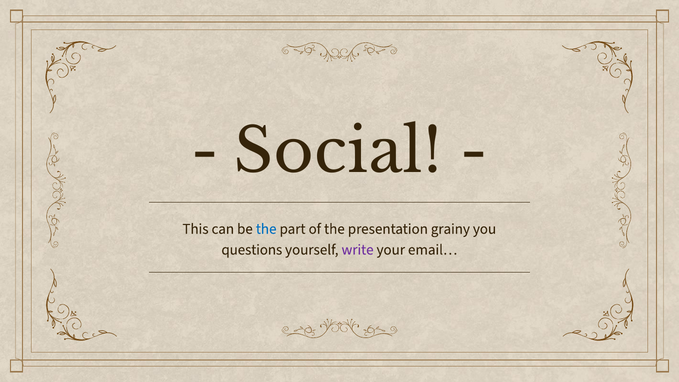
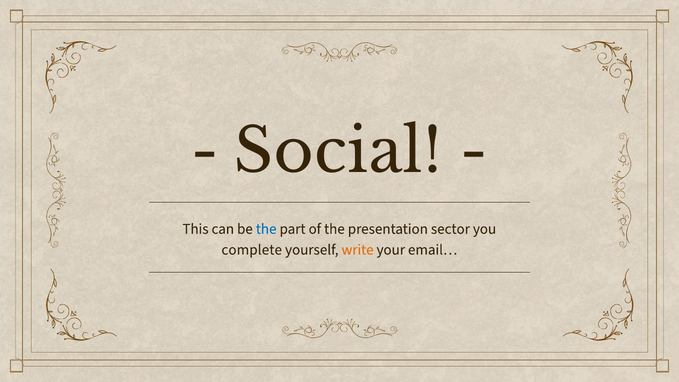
grainy: grainy -> sector
questions: questions -> complete
write colour: purple -> orange
